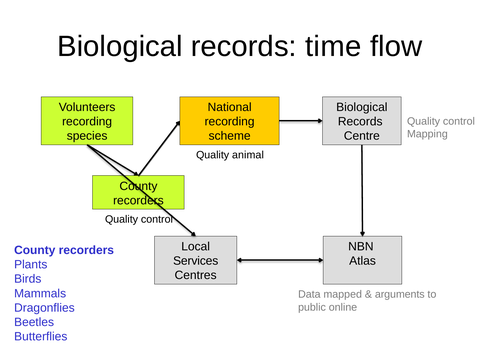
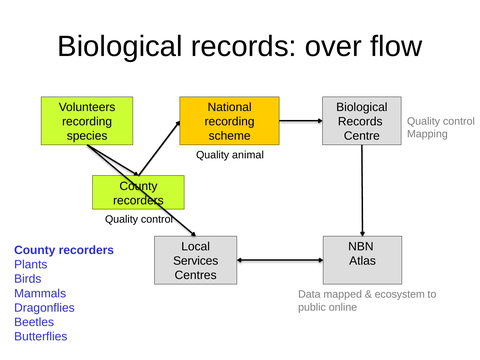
time: time -> over
arguments: arguments -> ecosystem
